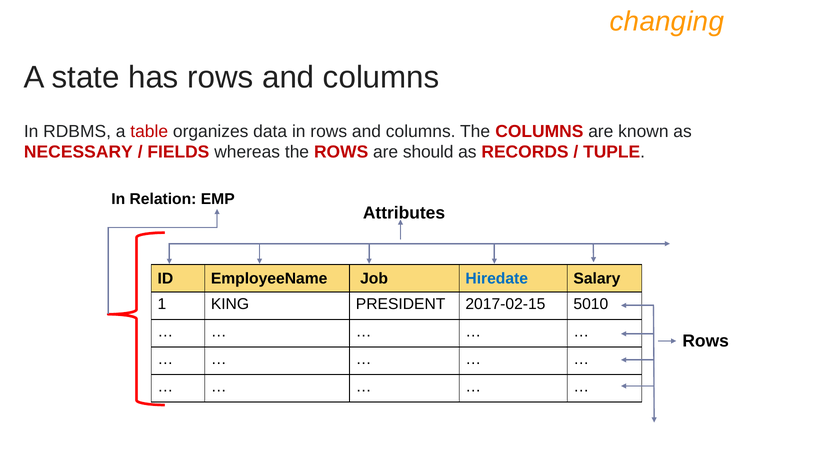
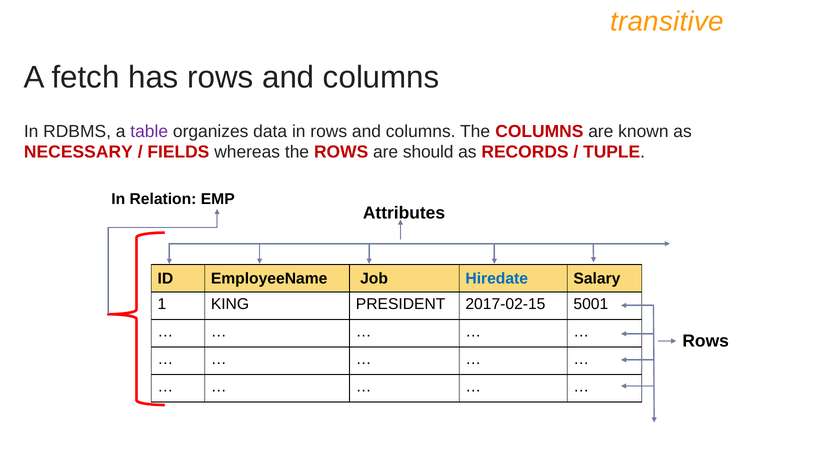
changing: changing -> transitive
state: state -> fetch
table colour: red -> purple
5010: 5010 -> 5001
